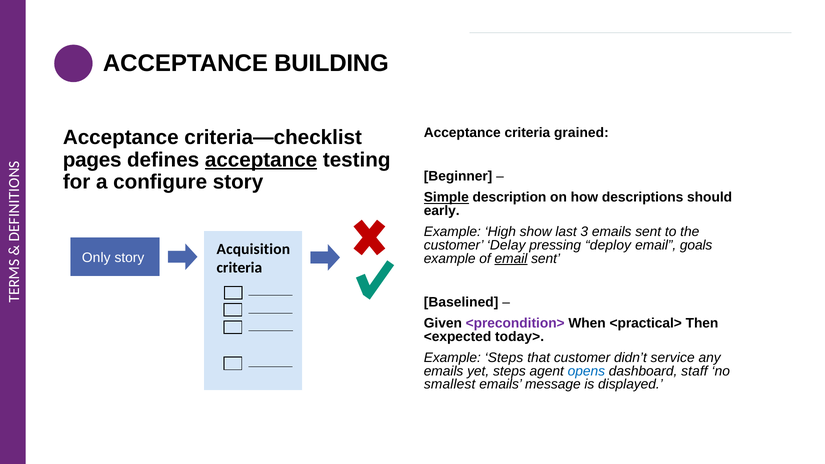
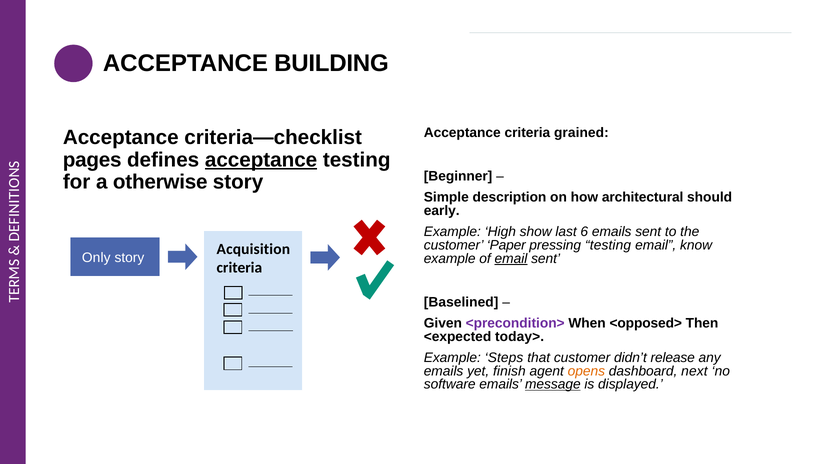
configure: configure -> otherwise
Simple underline: present -> none
descriptions: descriptions -> architectural
3: 3 -> 6
Delay: Delay -> Paper
pressing deploy: deploy -> testing
goals: goals -> know
<practical>: <practical> -> <opposed>
service: service -> release
yet steps: steps -> finish
opens colour: blue -> orange
staff: staff -> next
smallest: smallest -> software
message underline: none -> present
